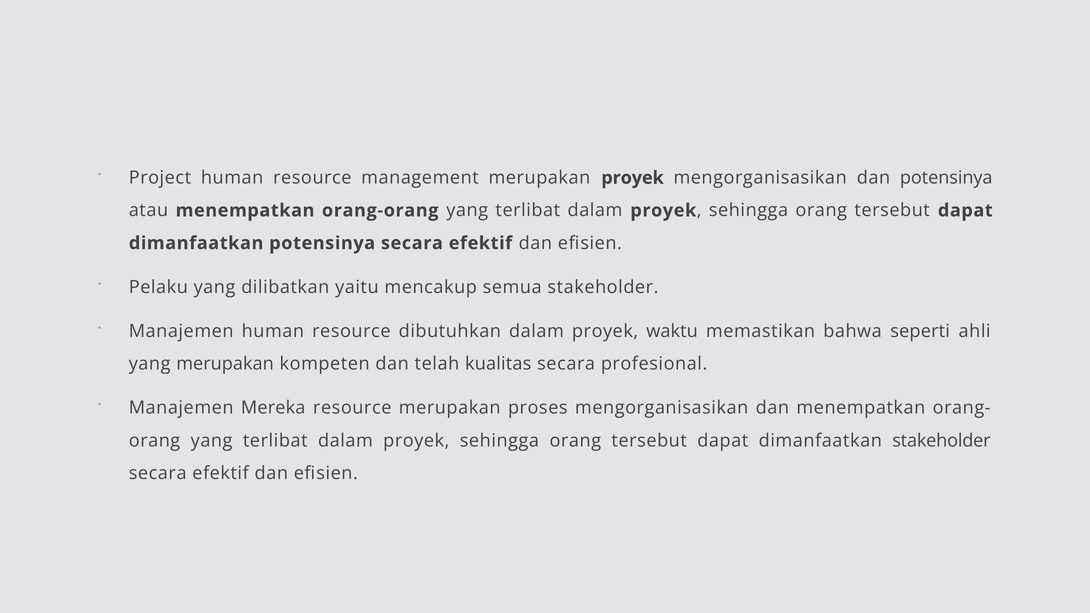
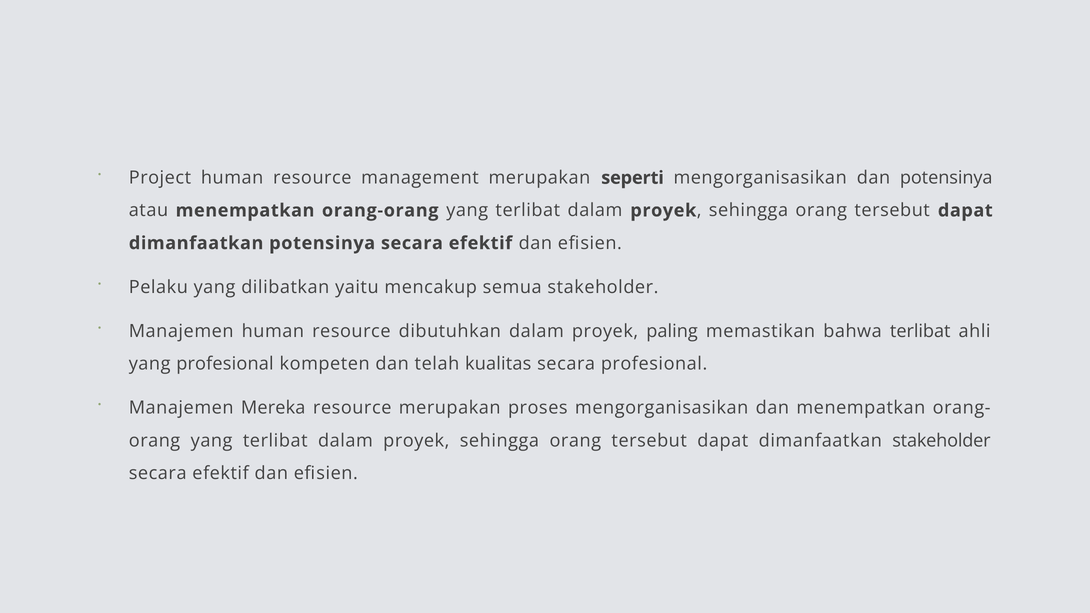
merupakan proyek: proyek -> seperti
waktu: waktu -> paling
bahwa seperti: seperti -> terlibat
yang merupakan: merupakan -> profesional
